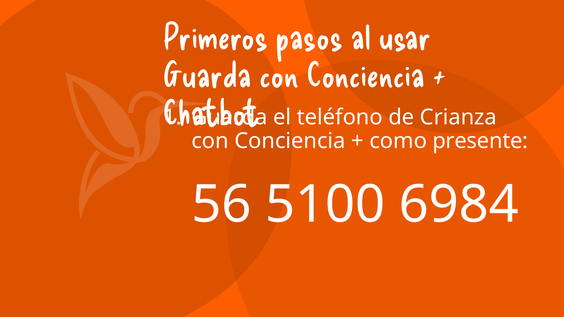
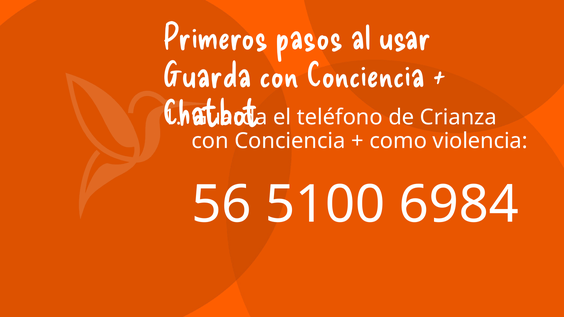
presente: presente -> violencia
